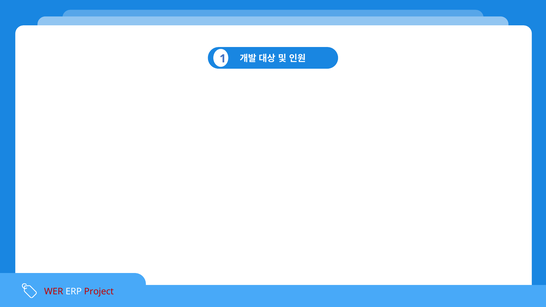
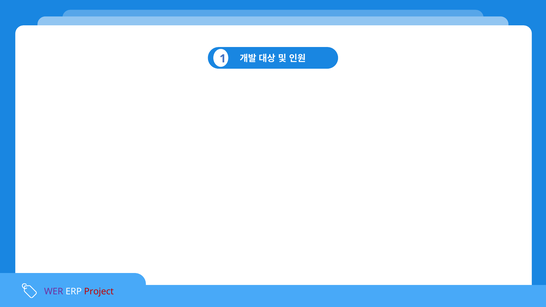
WER colour: red -> purple
